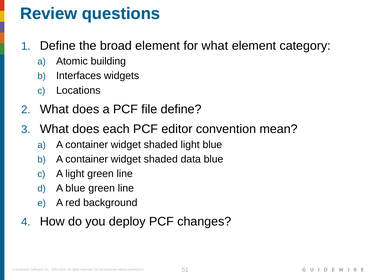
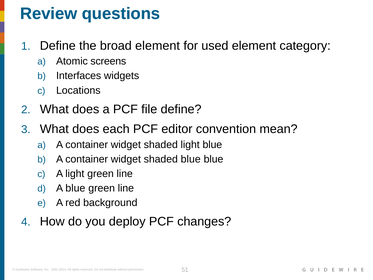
for what: what -> used
building: building -> screens
shaded data: data -> blue
